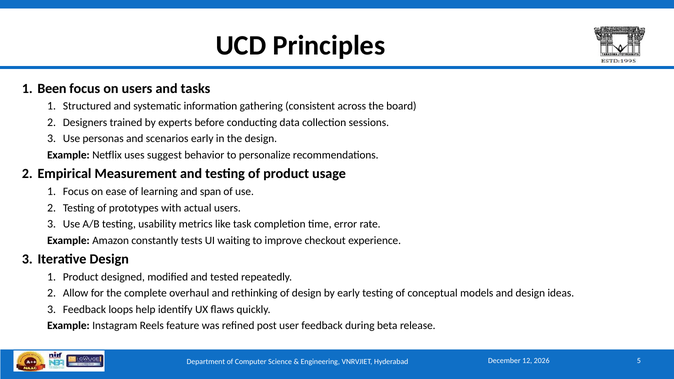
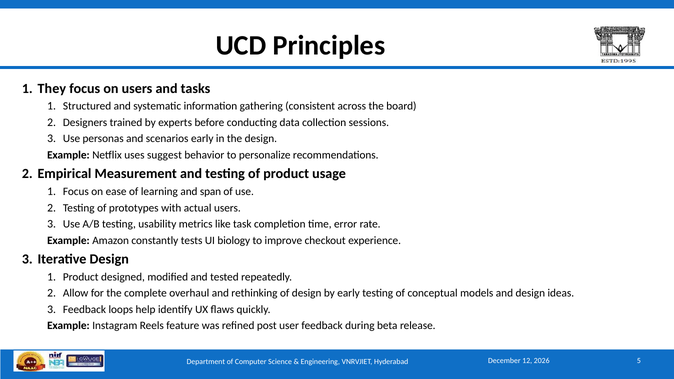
Been: Been -> They
waiting: waiting -> biology
